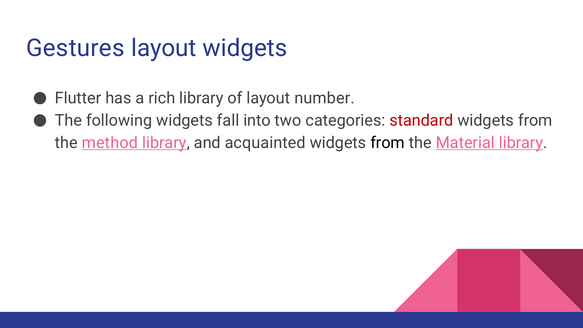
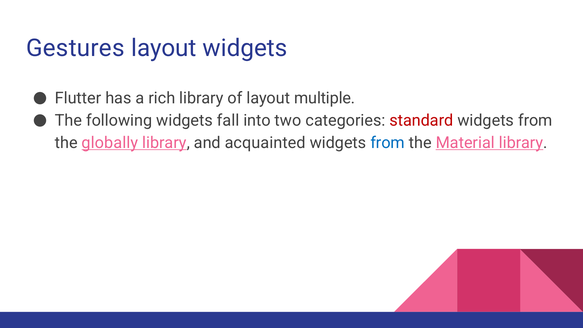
number: number -> multiple
method: method -> globally
from at (388, 143) colour: black -> blue
